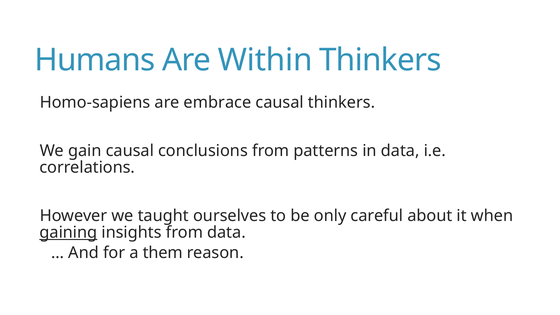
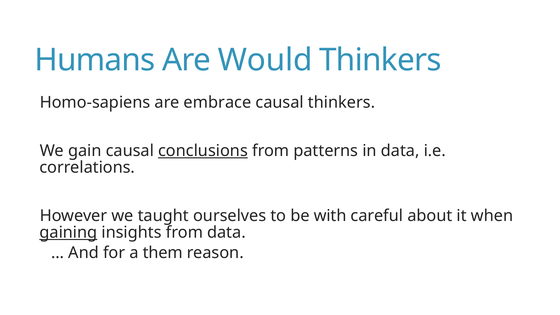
Within: Within -> Would
conclusions underline: none -> present
only: only -> with
